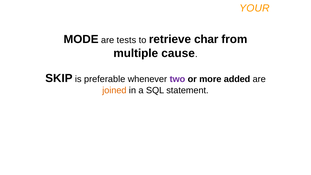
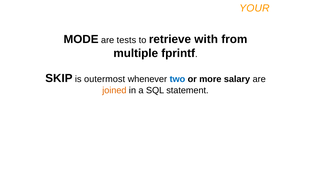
char: char -> with
cause: cause -> fprintf
preferable: preferable -> outermost
two colour: purple -> blue
added: added -> salary
